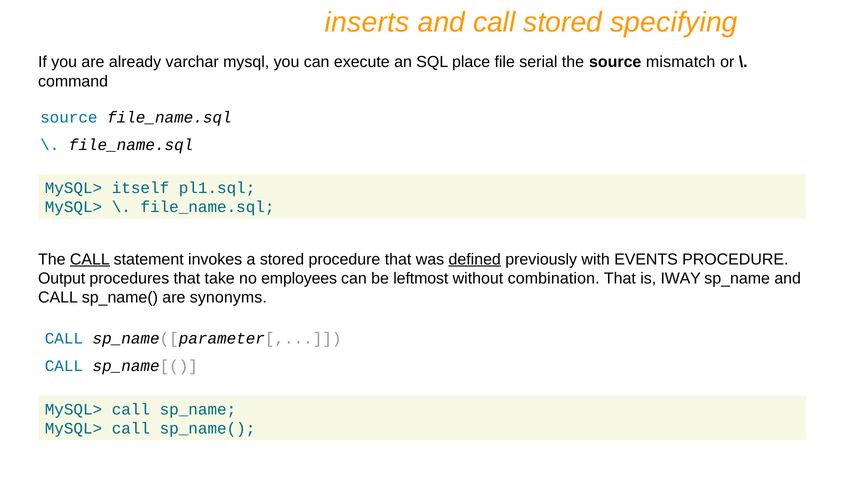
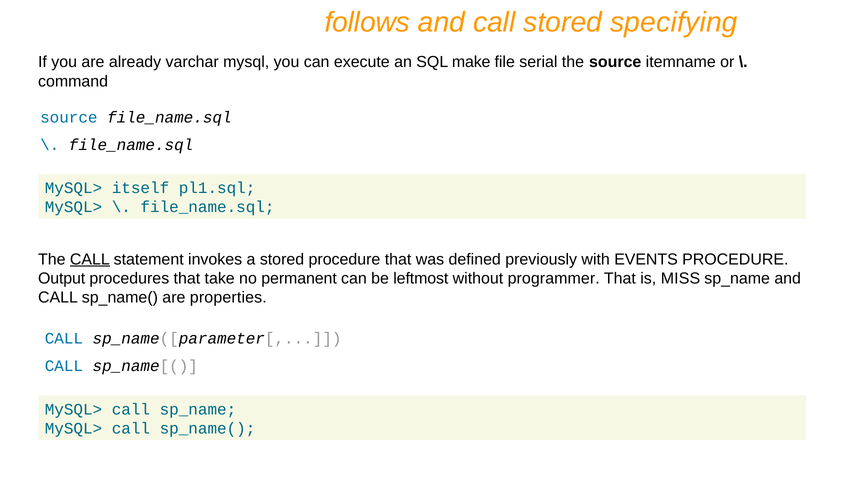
inserts: inserts -> follows
place: place -> make
mismatch: mismatch -> itemname
defined underline: present -> none
employees: employees -> permanent
combination: combination -> programmer
IWAY: IWAY -> MISS
synonyms: synonyms -> properties
